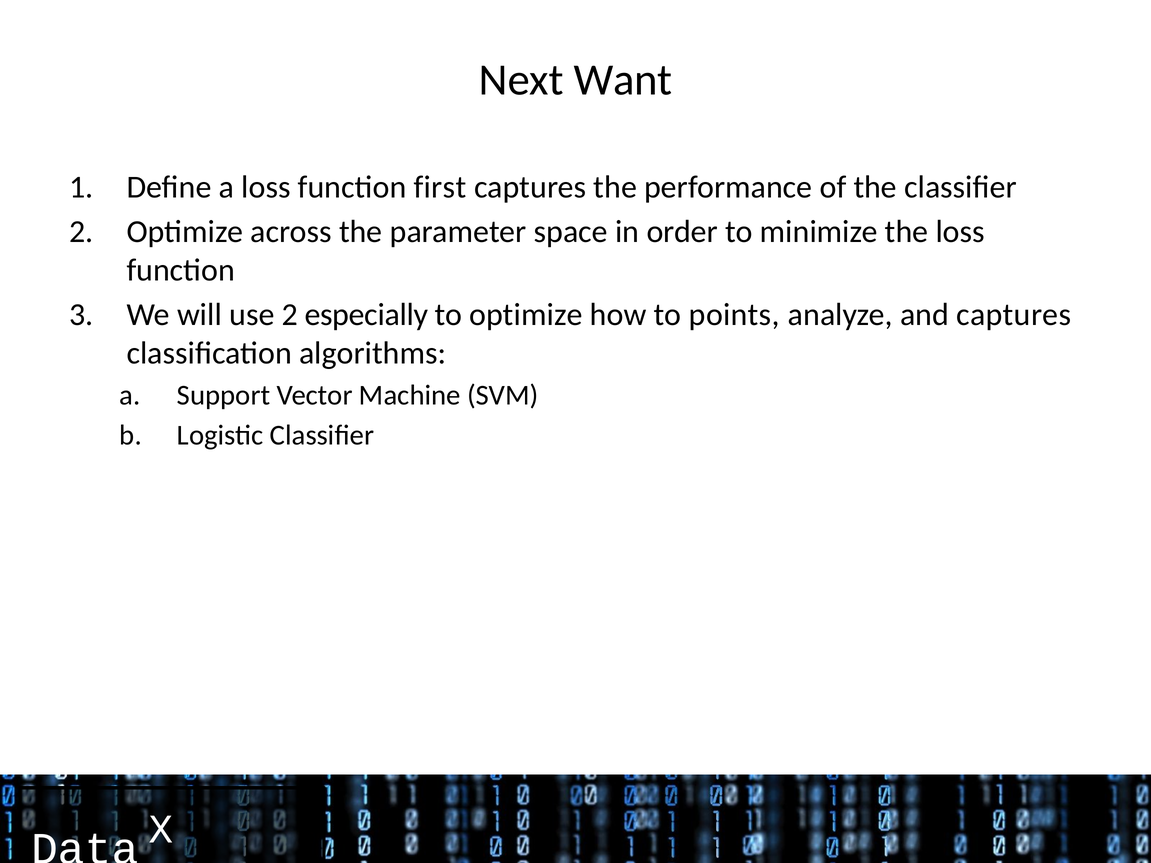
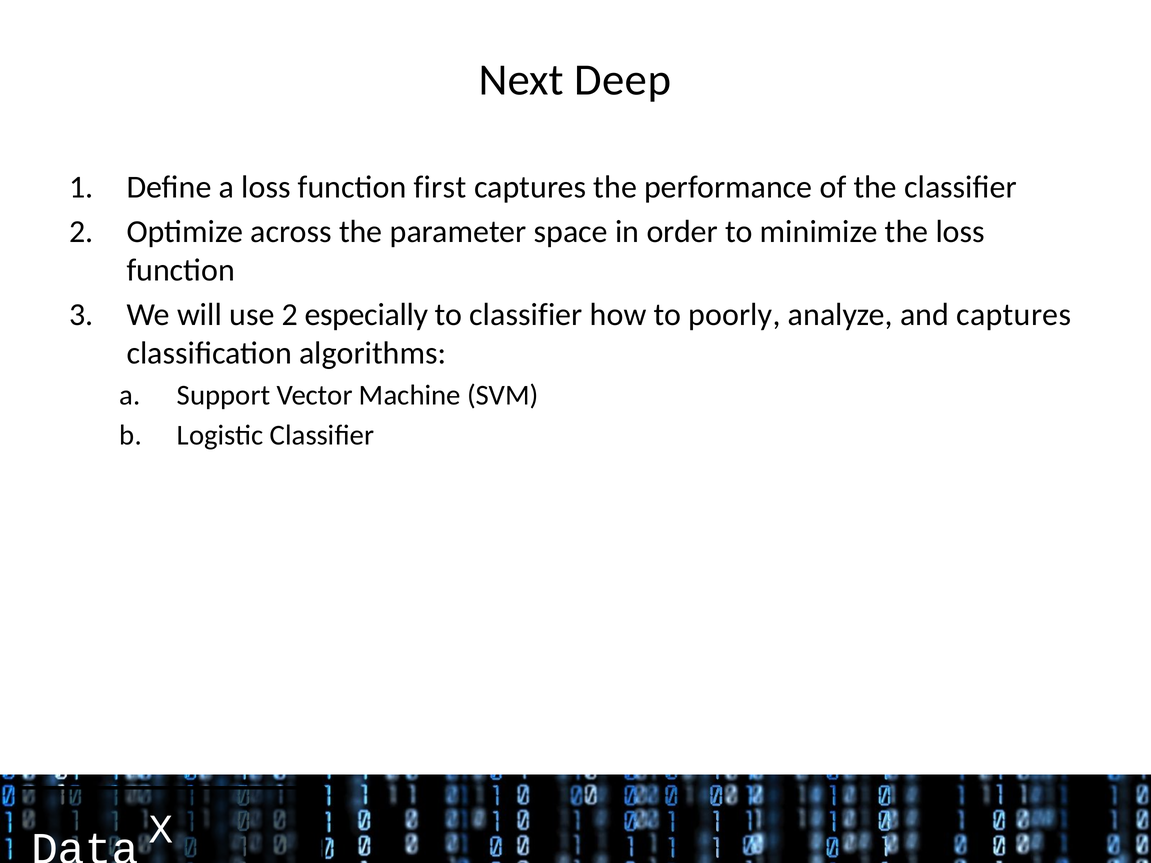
Want: Want -> Deep
to optimize: optimize -> classifier
points: points -> poorly
